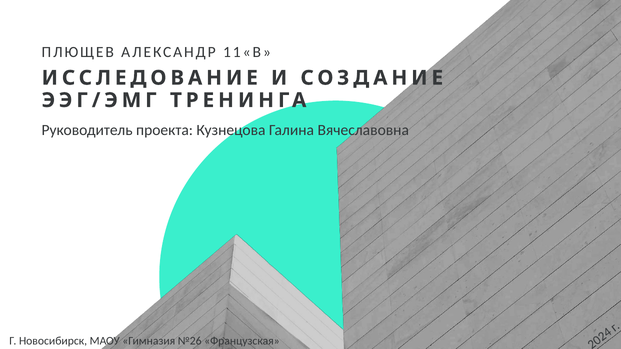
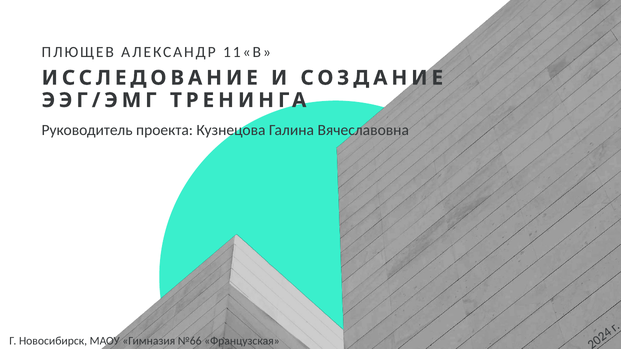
№26: №26 -> №66
